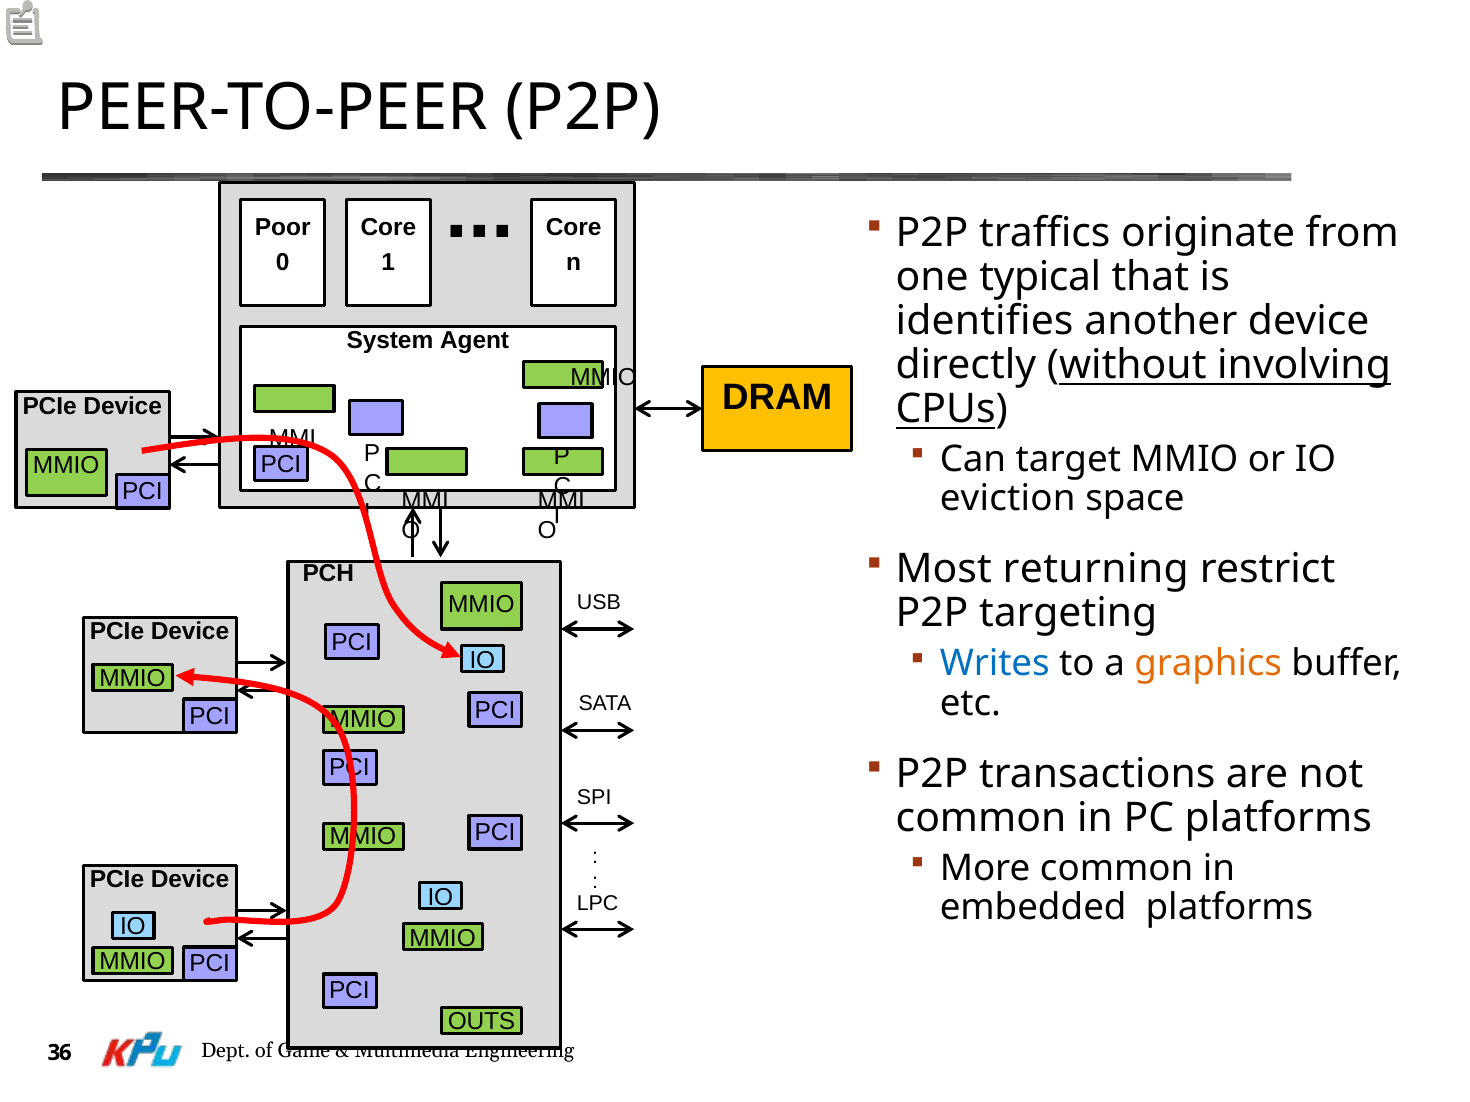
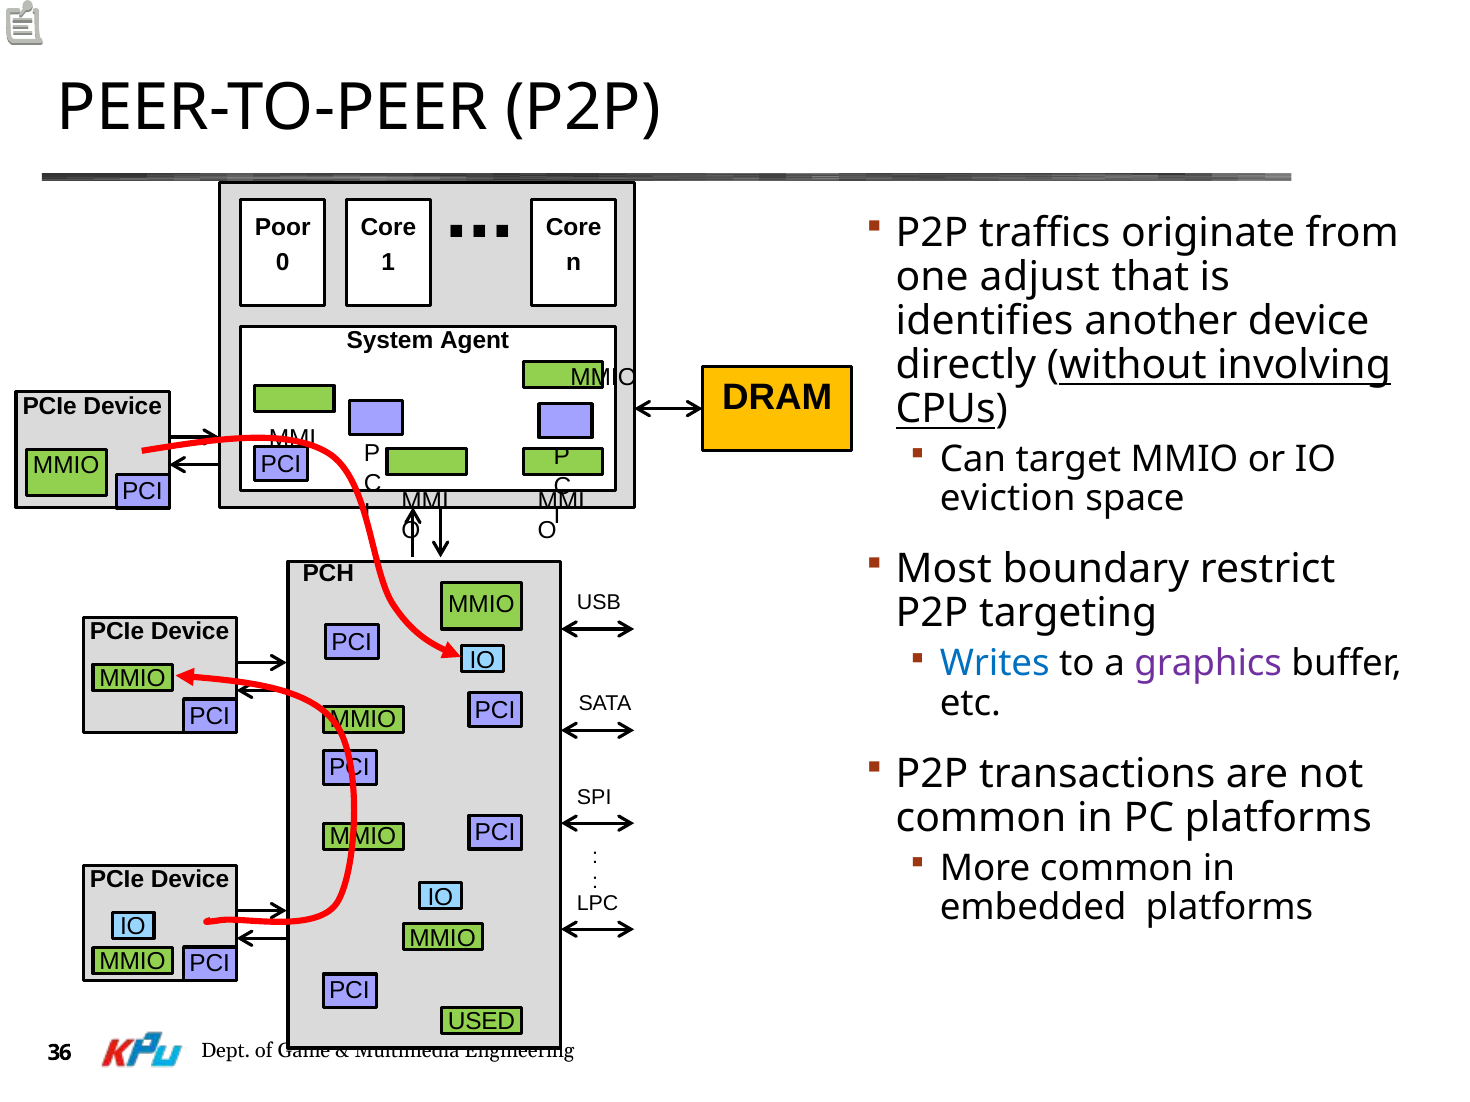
typical: typical -> adjust
returning: returning -> boundary
graphics colour: orange -> purple
OUTS: OUTS -> USED
